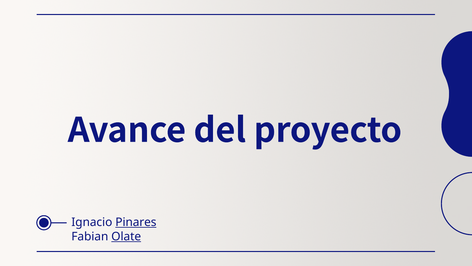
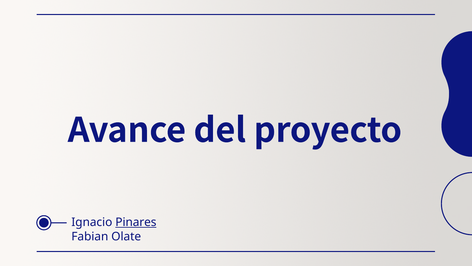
Olate underline: present -> none
